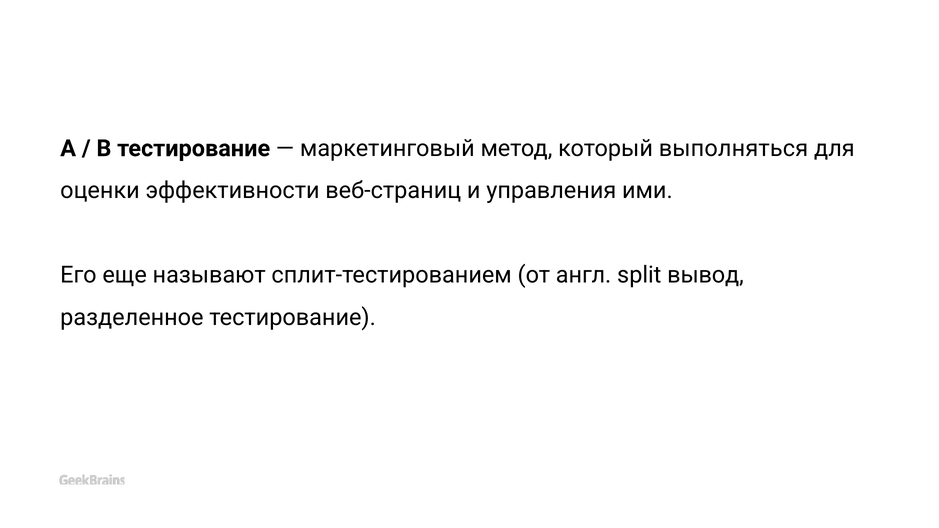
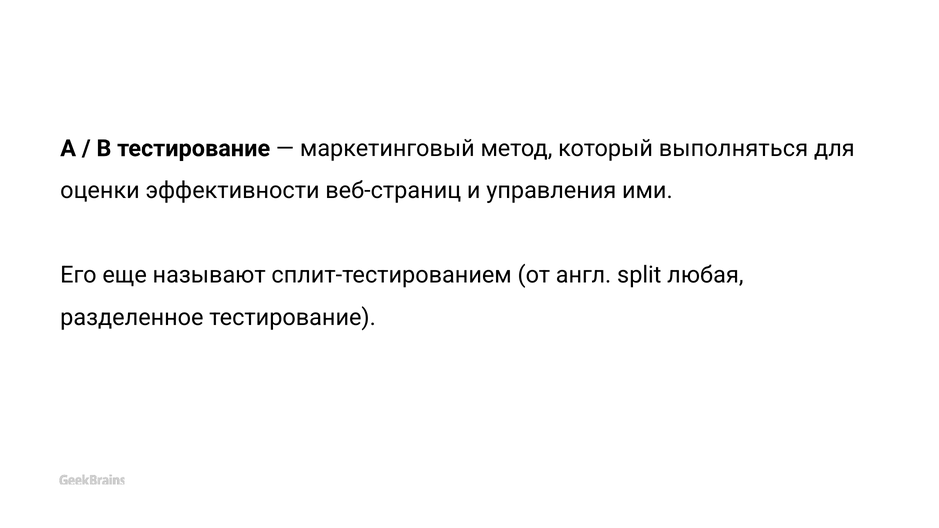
вывод: вывод -> любая
